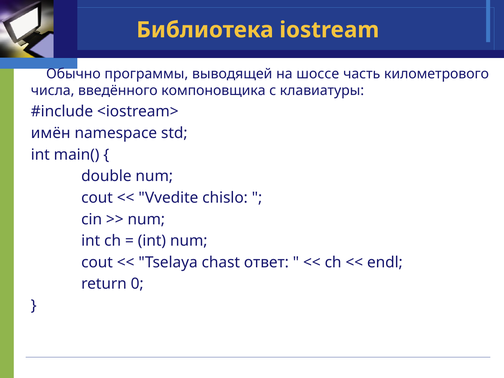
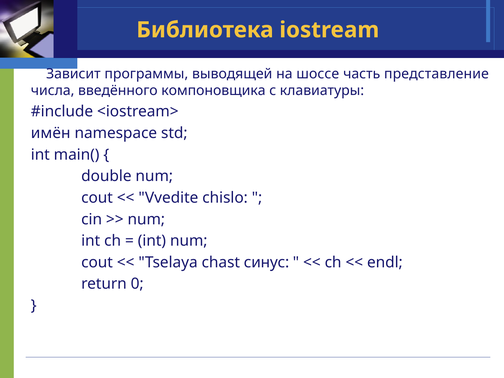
Обычно: Обычно -> Зависит
километрового: километрового -> представление
ответ: ответ -> синус
